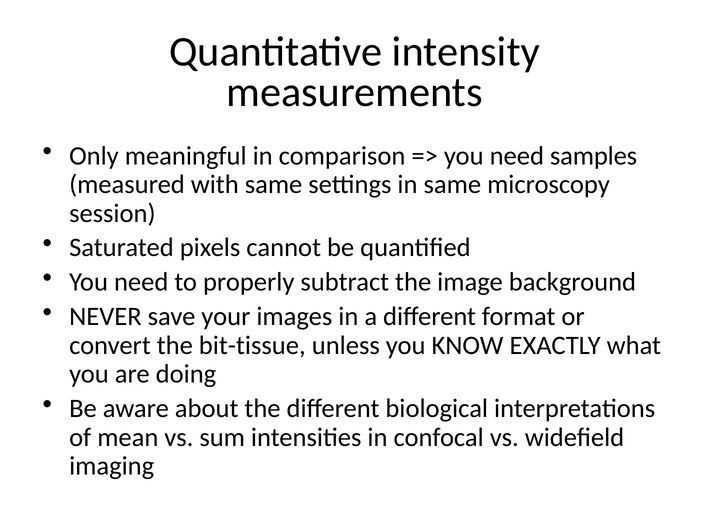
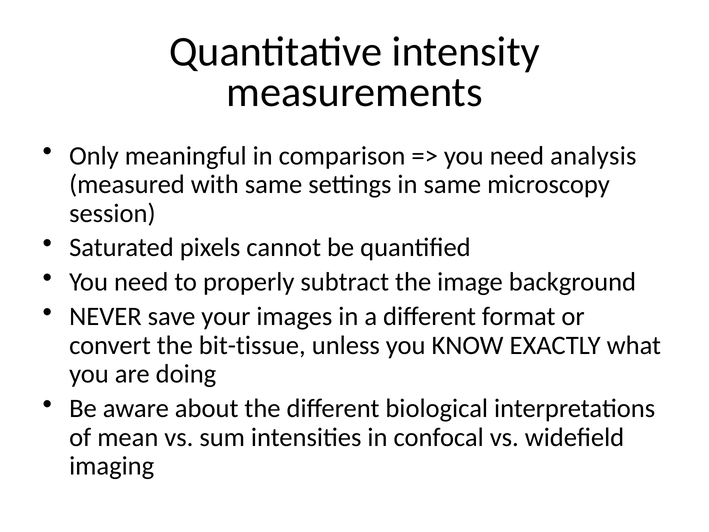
samples: samples -> analysis
